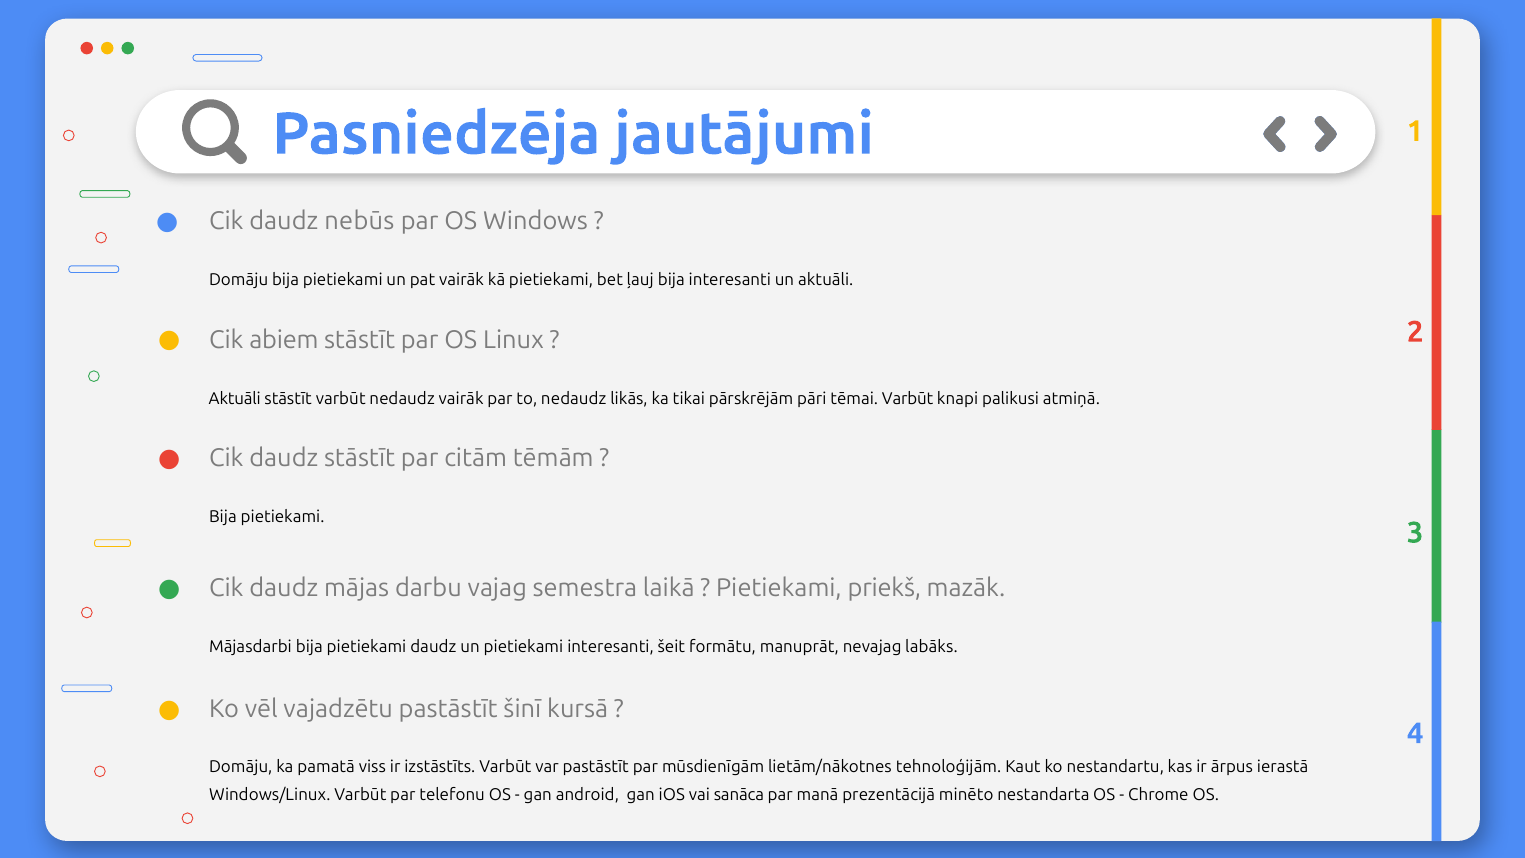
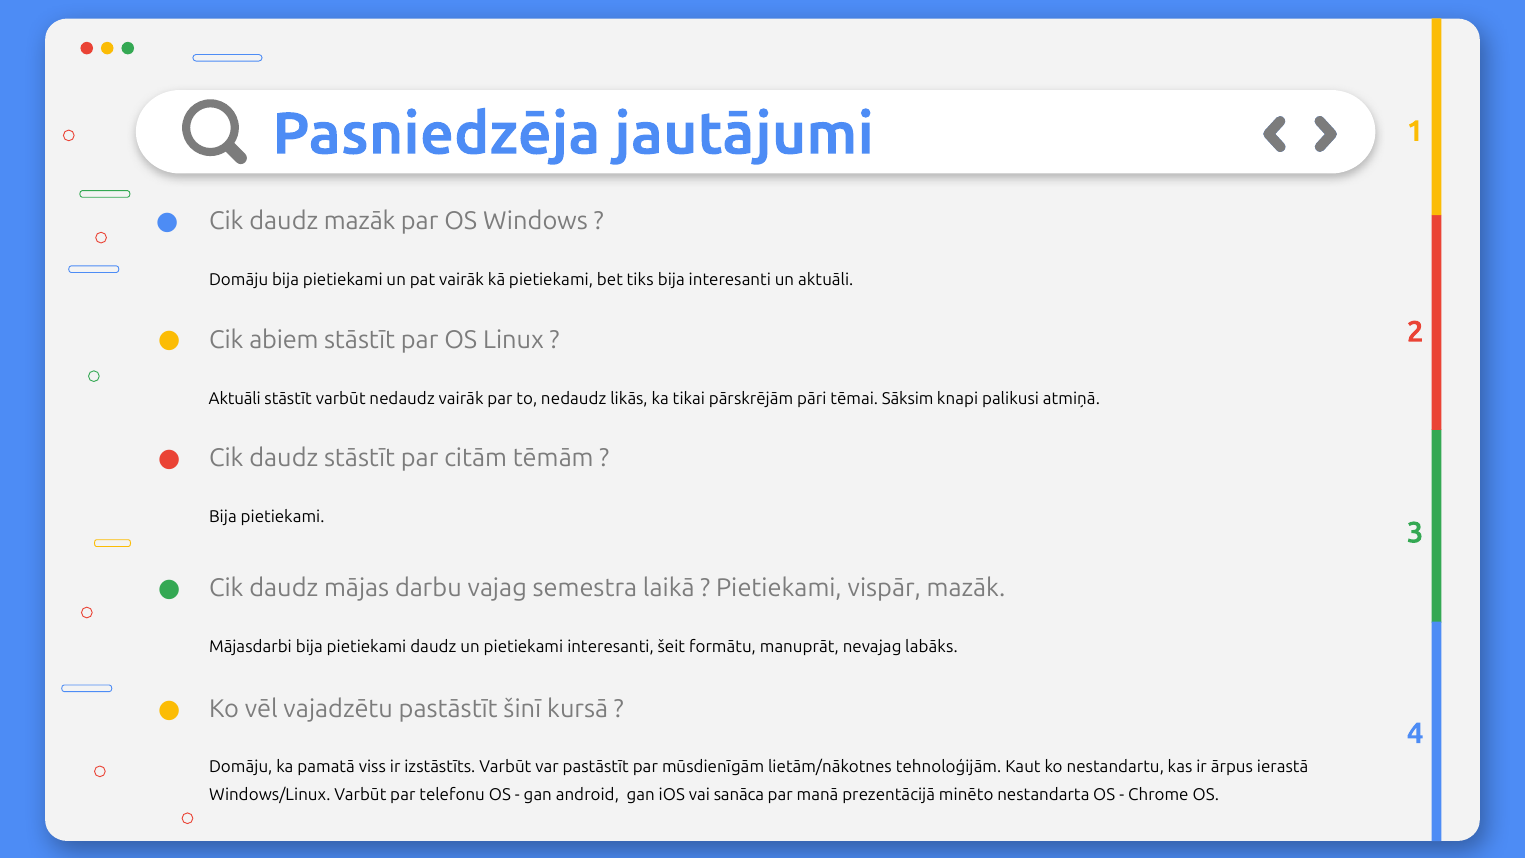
daudz nebūs: nebūs -> mazāk
ļauj: ļauj -> tiks
tēmai Varbūt: Varbūt -> Sāksim
priekš: priekš -> vispār
